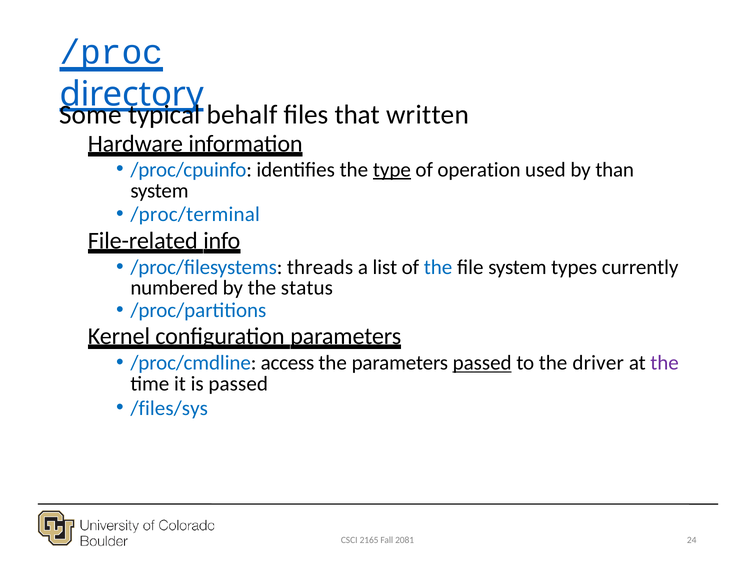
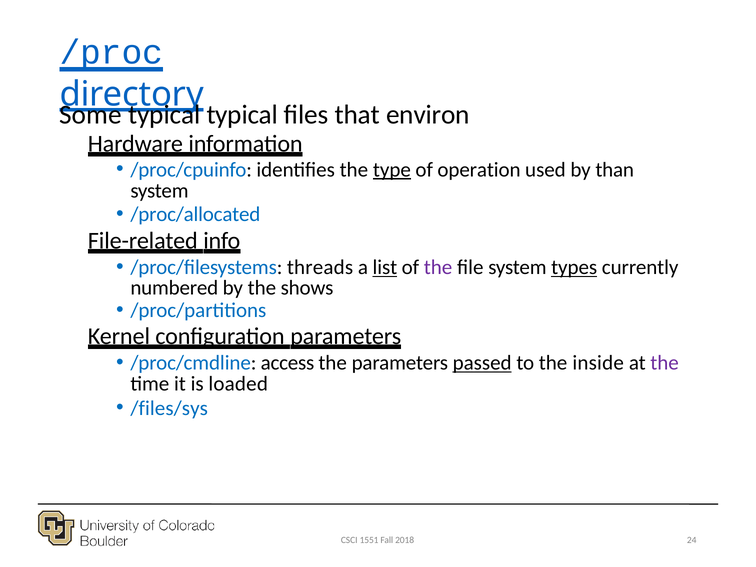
behalf at (242, 115): behalf -> typical
written: written -> environ
/proc/terminal: /proc/terminal -> /proc/allocated
list underline: none -> present
the at (438, 267) colour: blue -> purple
types underline: none -> present
status: status -> shows
driver: driver -> inside
is passed: passed -> loaded
2165: 2165 -> 1551
2081: 2081 -> 2018
